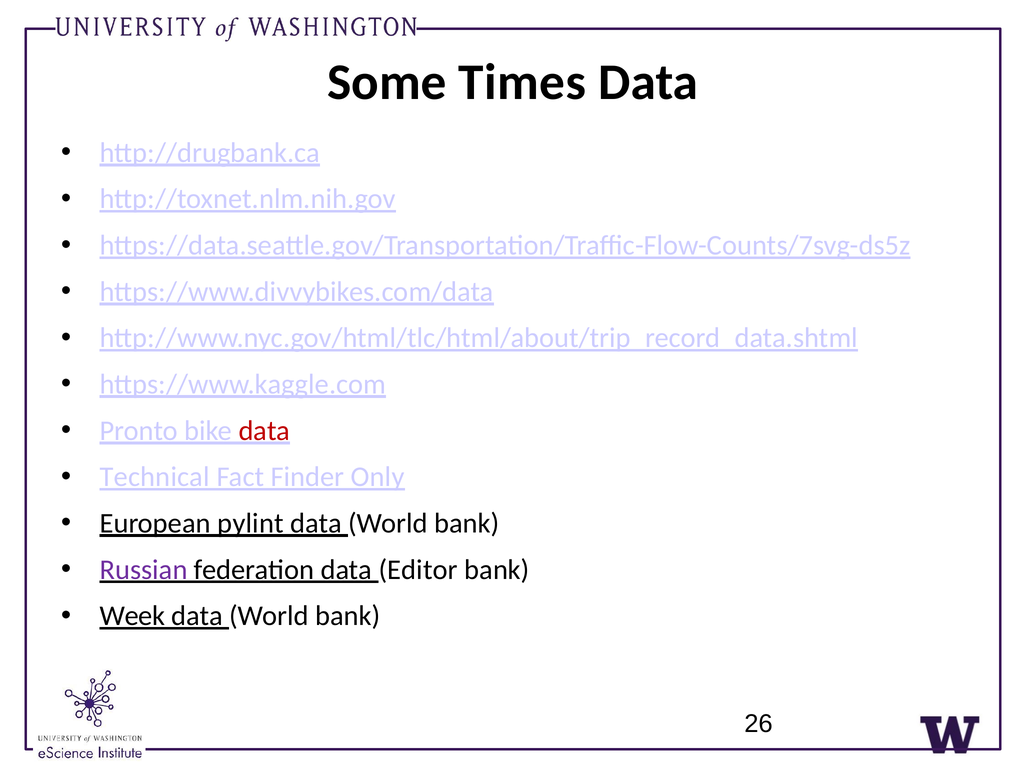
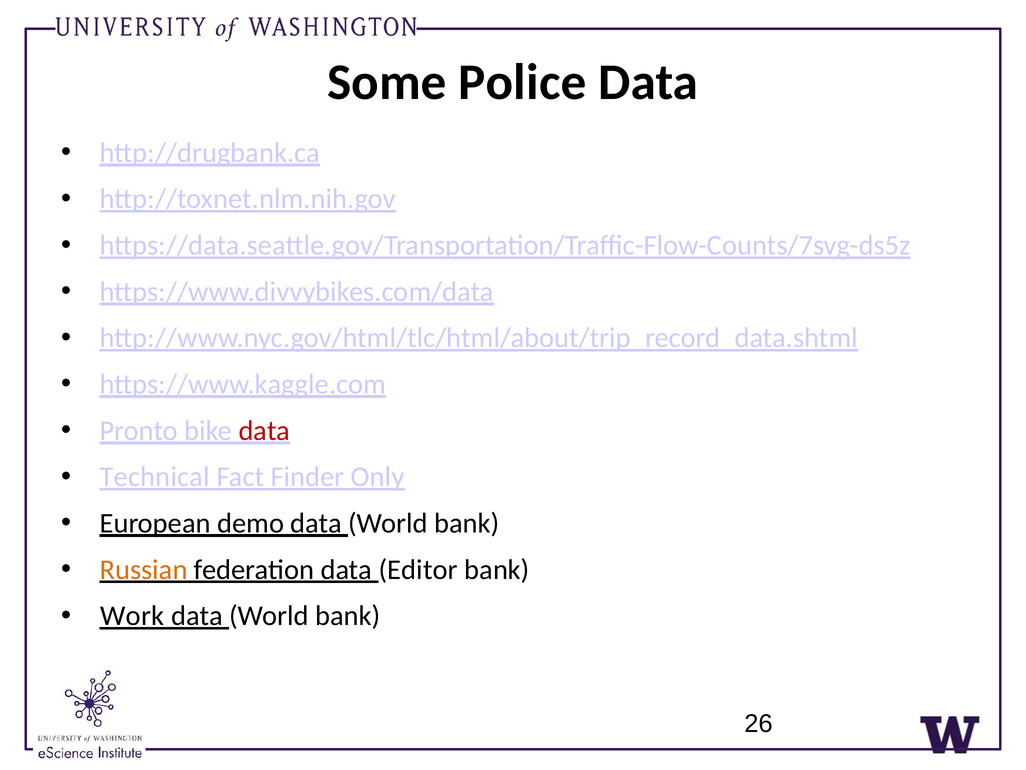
Times: Times -> Police
pylint: pylint -> demo
Russian colour: purple -> orange
Week: Week -> Work
